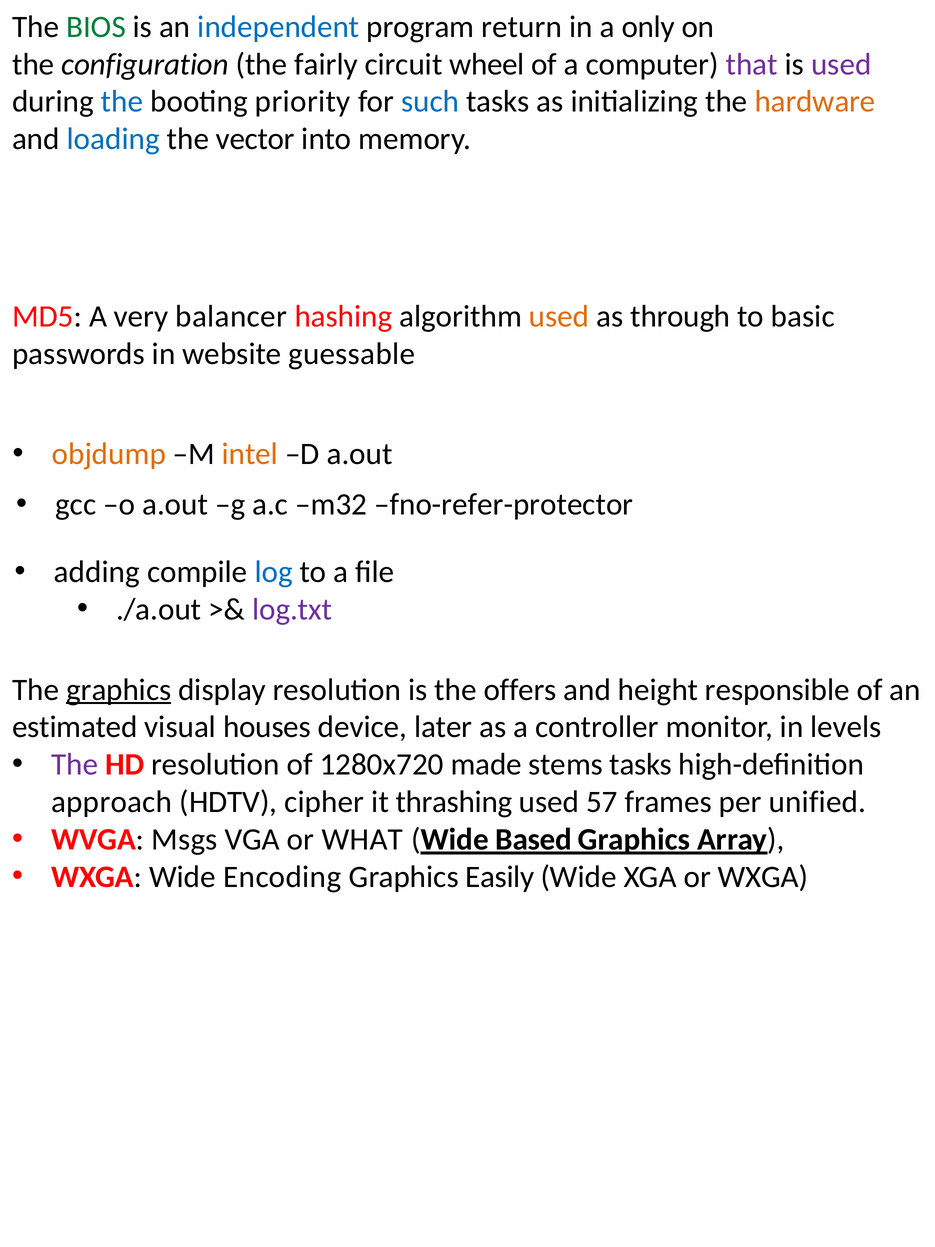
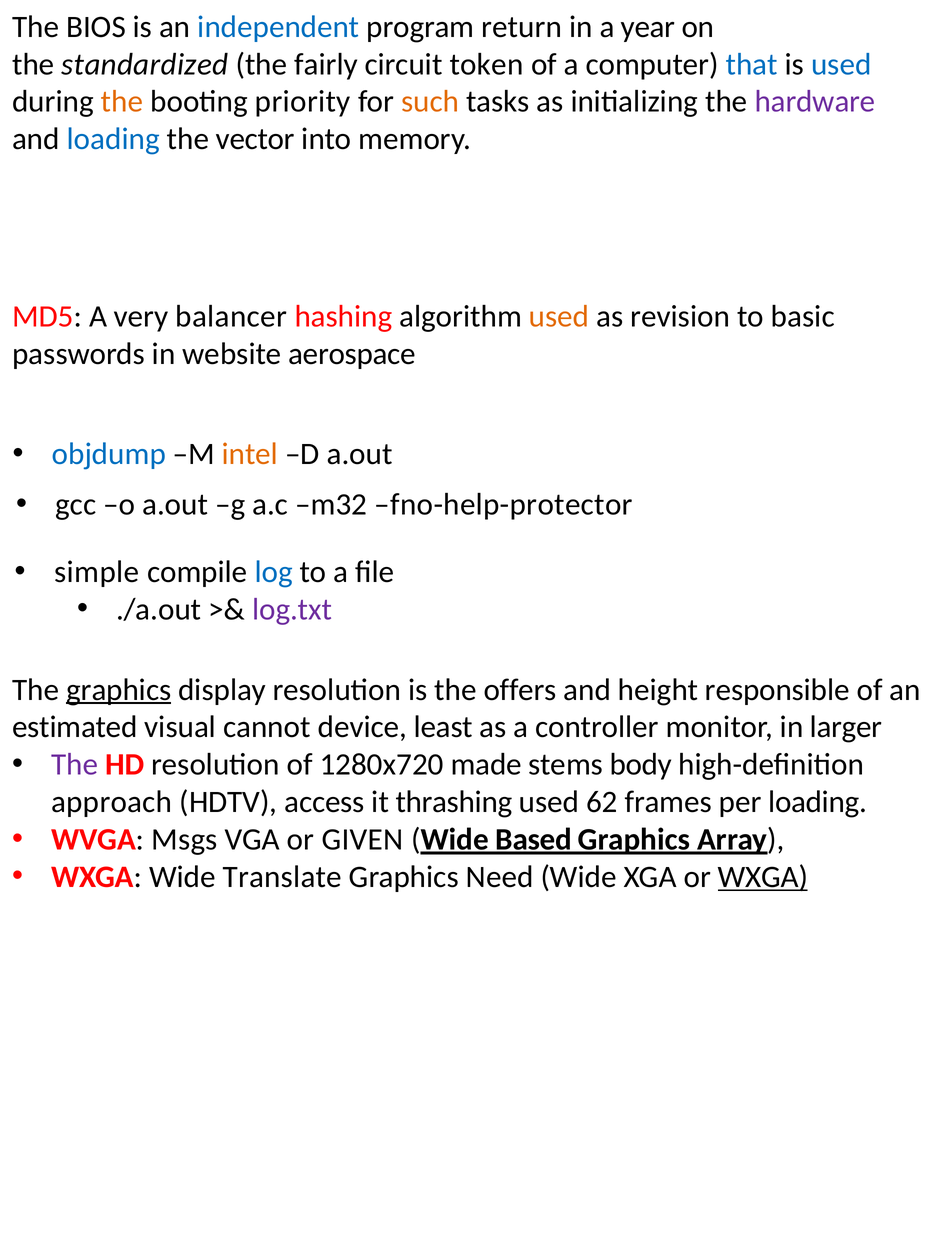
BIOS colour: green -> black
only: only -> year
configuration: configuration -> standardized
wheel: wheel -> token
that colour: purple -> blue
used at (841, 64) colour: purple -> blue
the at (122, 102) colour: blue -> orange
such colour: blue -> orange
hardware colour: orange -> purple
through: through -> revision
guessable: guessable -> aerospace
objdump colour: orange -> blue
fno-refer-protector: fno-refer-protector -> fno-help-protector
adding: adding -> simple
houses: houses -> cannot
later: later -> least
levels: levels -> larger
stems tasks: tasks -> body
cipher: cipher -> access
57: 57 -> 62
per unified: unified -> loading
WHAT: WHAT -> GIVEN
Encoding: Encoding -> Translate
Easily: Easily -> Need
WXGA at (763, 877) underline: none -> present
